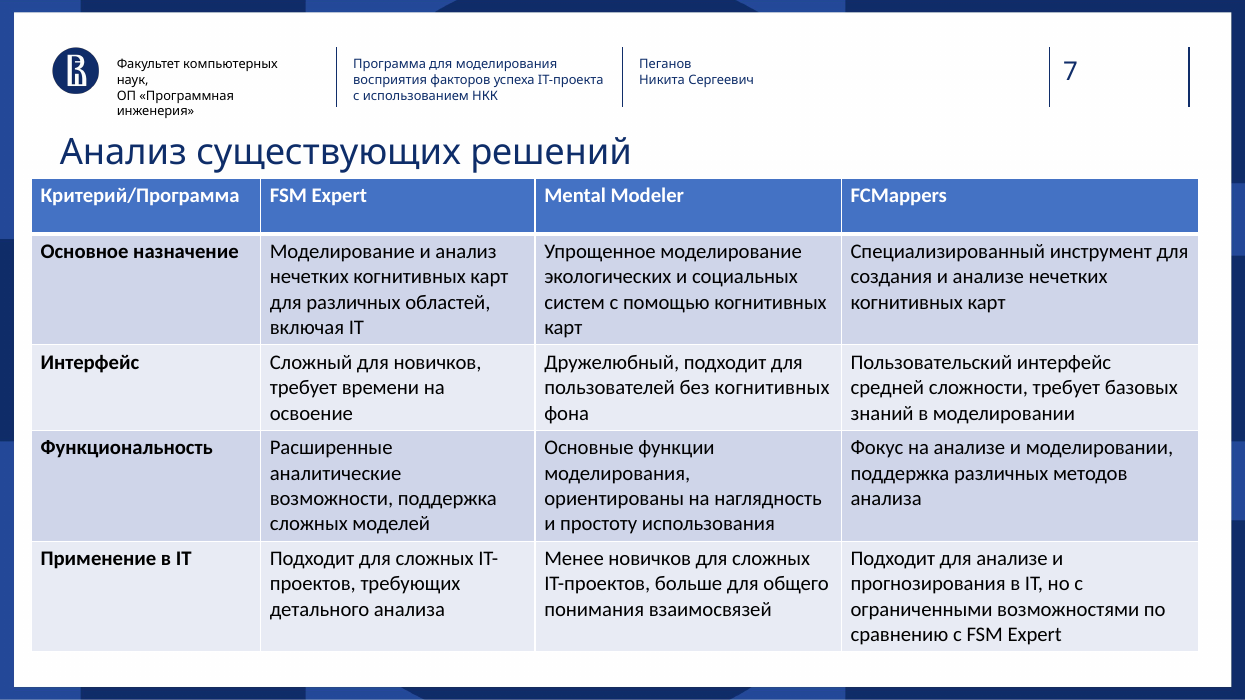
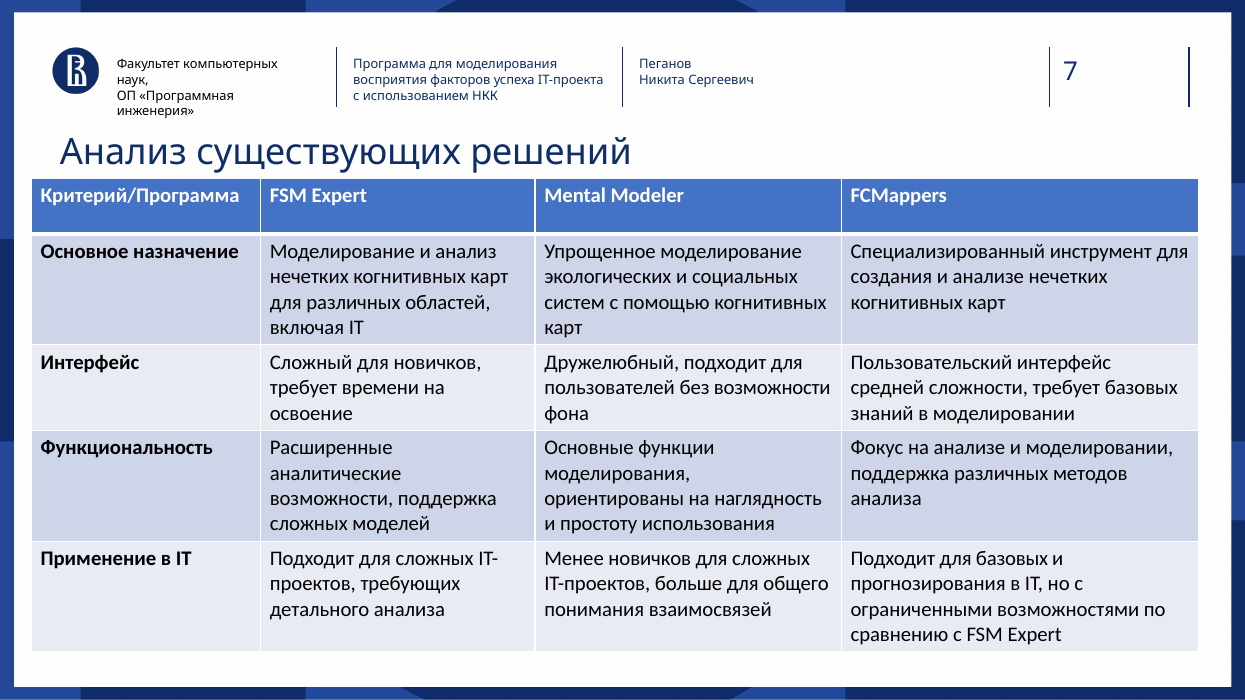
без когнитивных: когнитивных -> возможности
для анализе: анализе -> базовых
